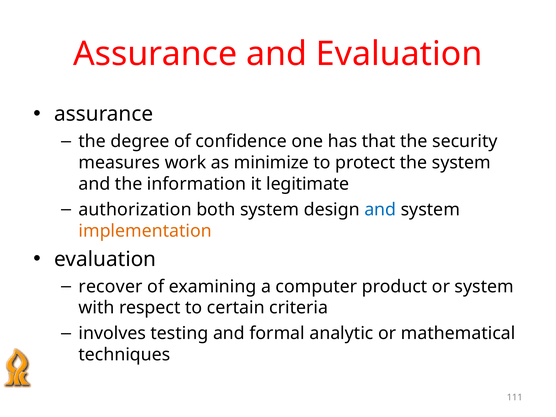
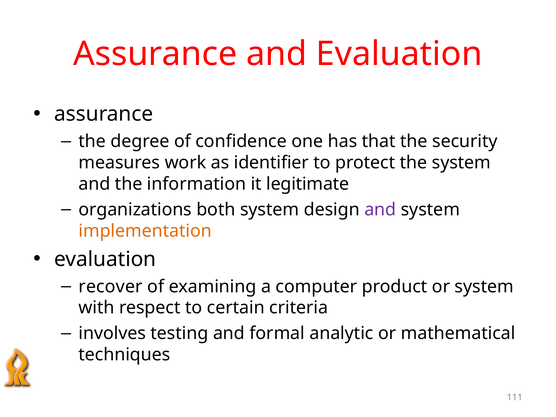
minimize: minimize -> identifier
authorization: authorization -> organizations
and at (380, 210) colour: blue -> purple
